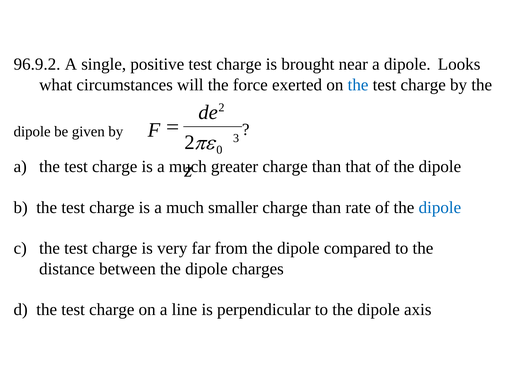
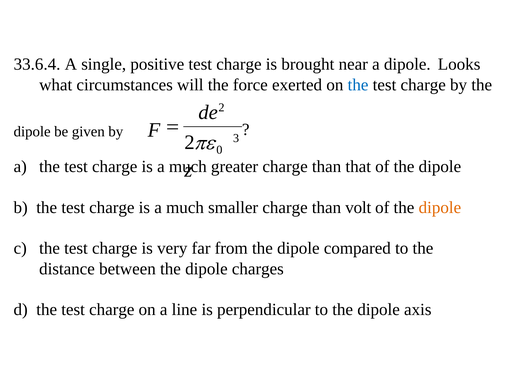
96.9.2: 96.9.2 -> 33.6.4
rate: rate -> volt
dipole at (440, 208) colour: blue -> orange
